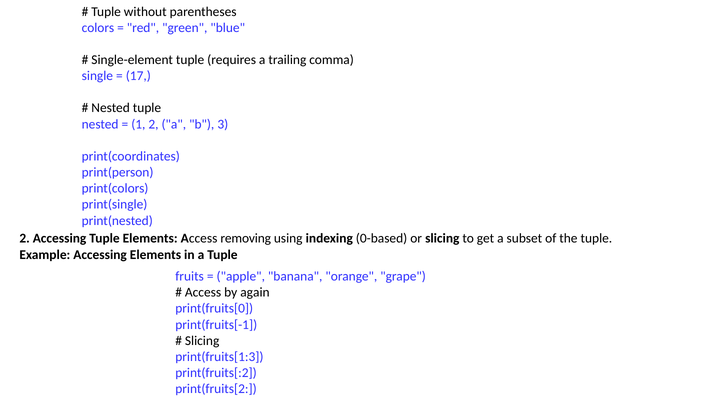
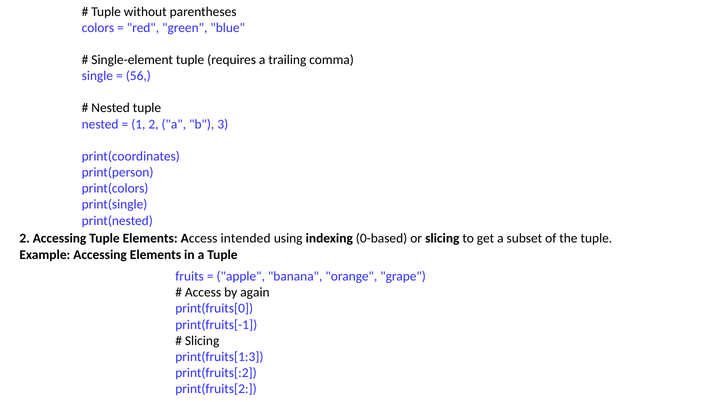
17: 17 -> 56
removing: removing -> intended
